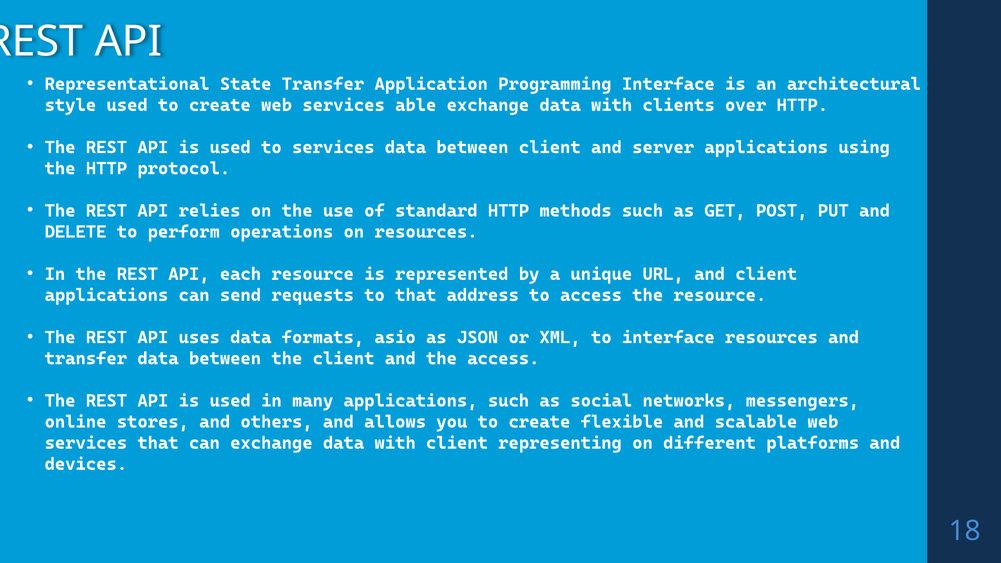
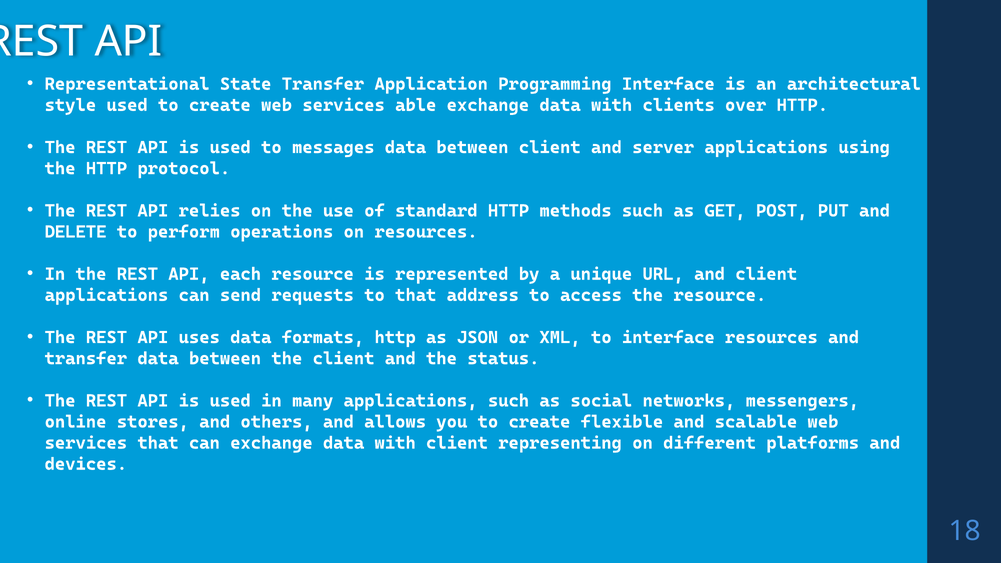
to services: services -> messages
formats asio: asio -> http
the access: access -> status
